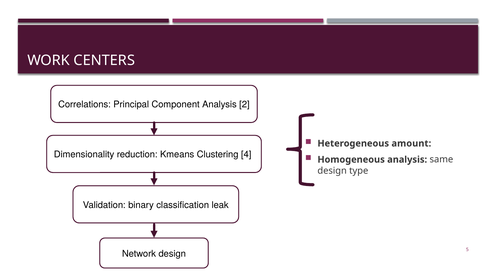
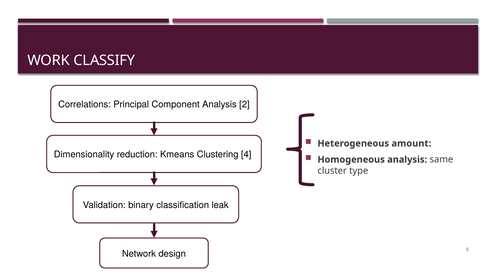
CENTERS: CENTERS -> CLASSIFY
design at (332, 171): design -> cluster
